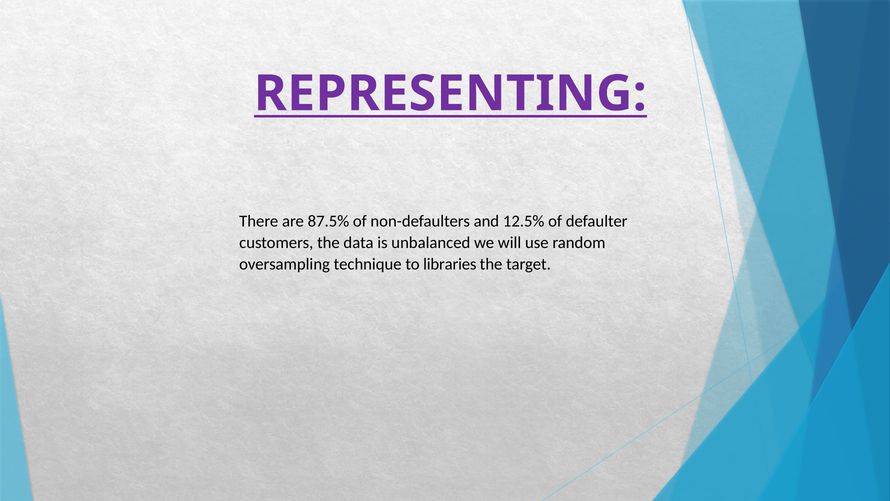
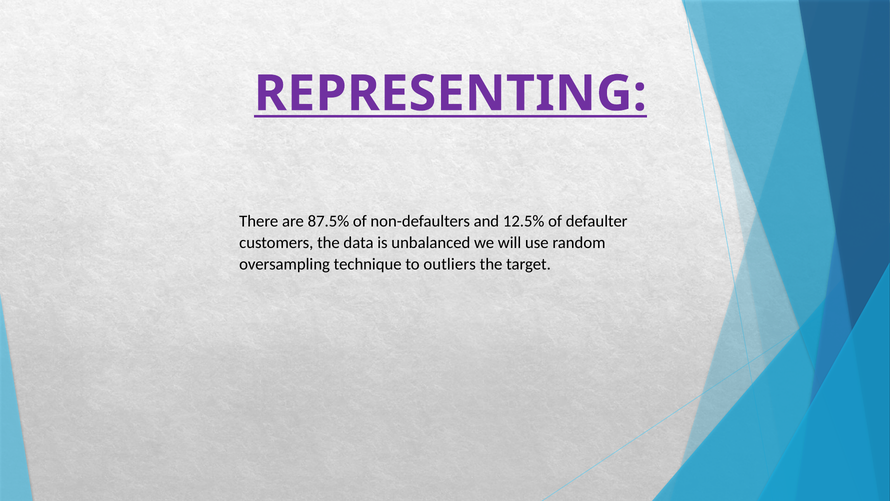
libraries: libraries -> outliers
